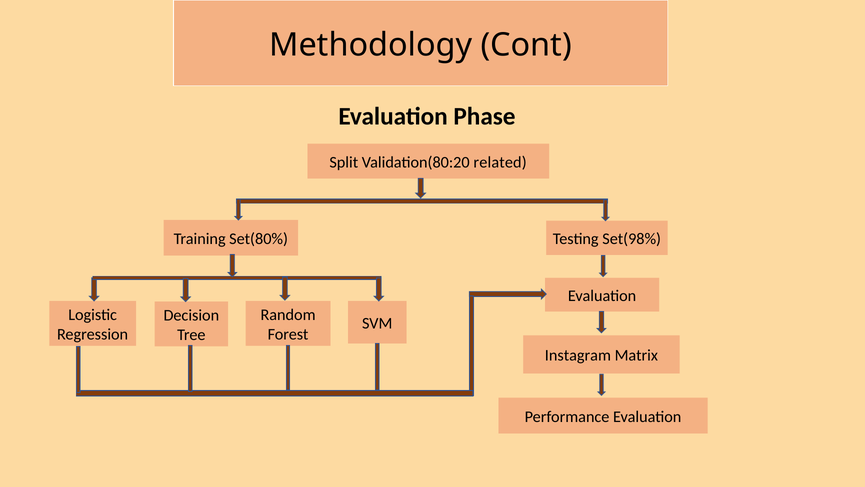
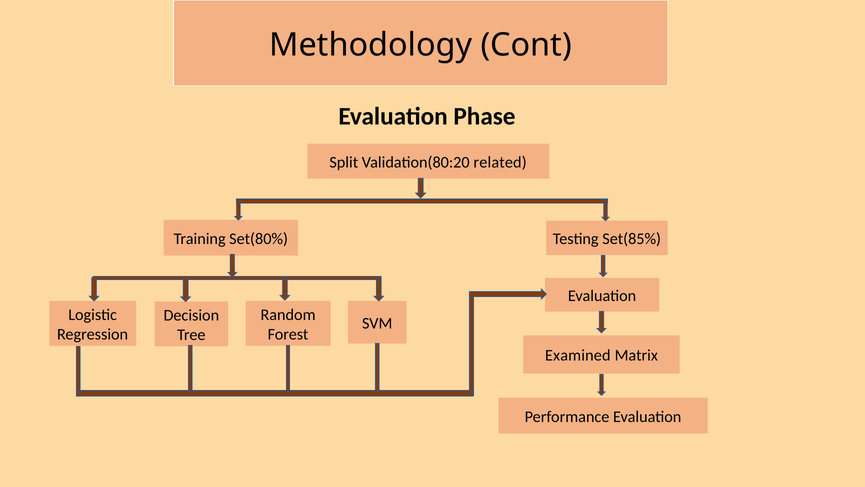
Set(98%: Set(98% -> Set(85%
Instagram: Instagram -> Examined
